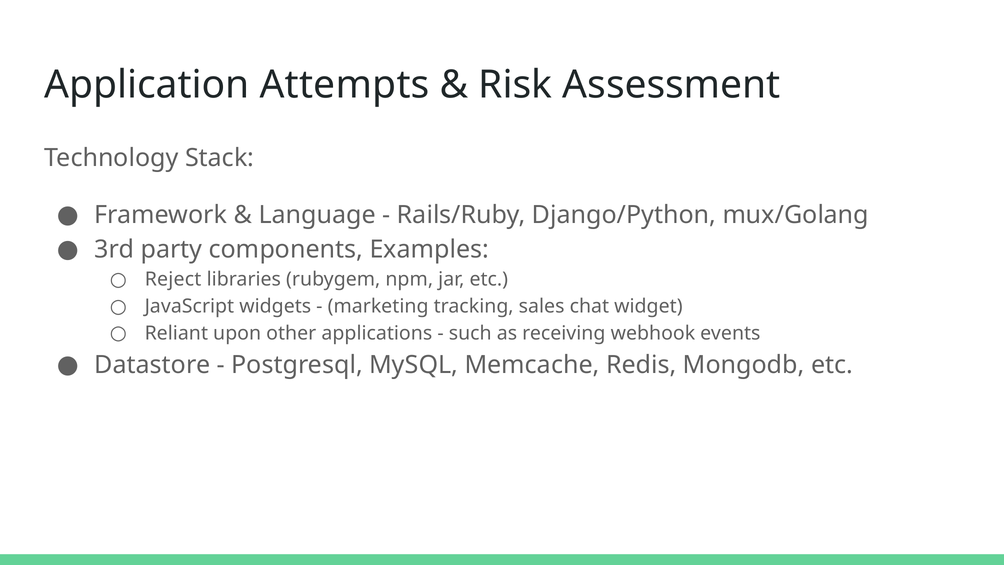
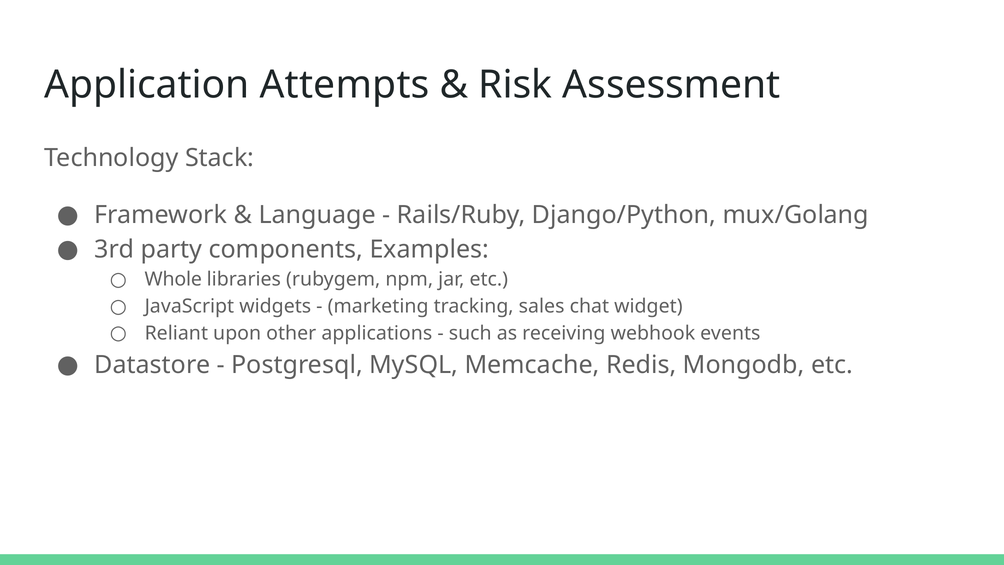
Reject: Reject -> Whole
